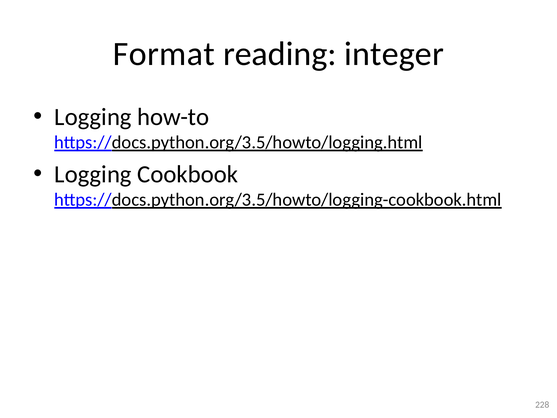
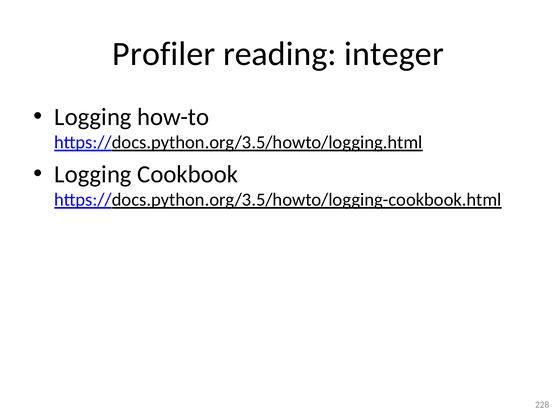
Format: Format -> Profiler
